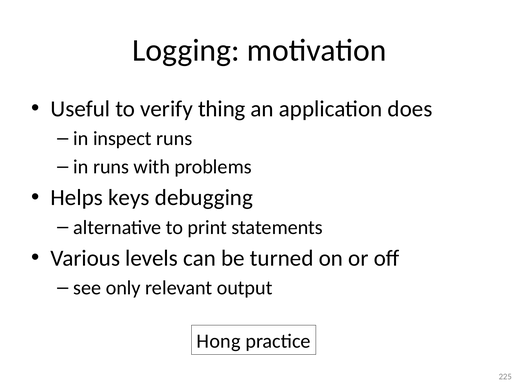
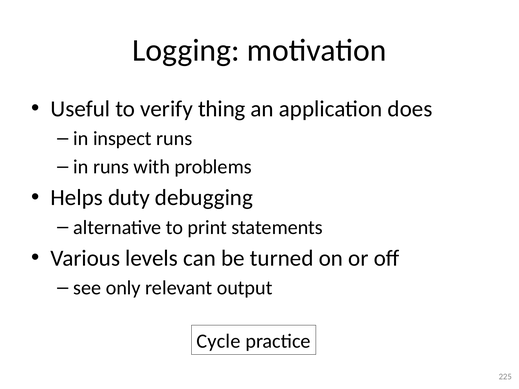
keys: keys -> duty
Hong: Hong -> Cycle
